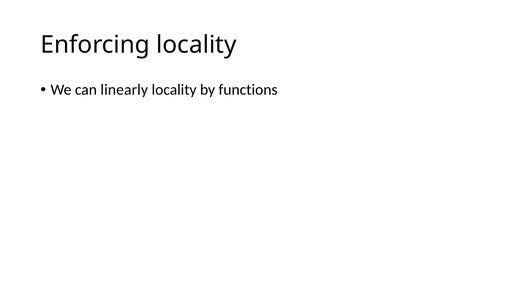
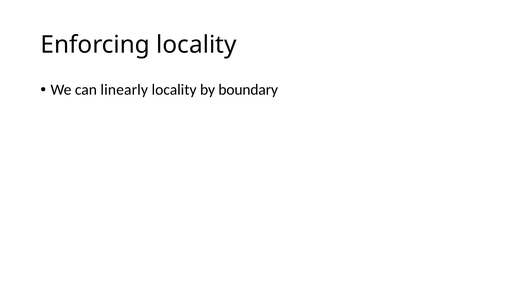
functions: functions -> boundary
